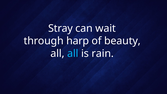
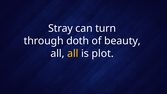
wait: wait -> turn
harp: harp -> doth
all at (73, 53) colour: light blue -> yellow
rain: rain -> plot
